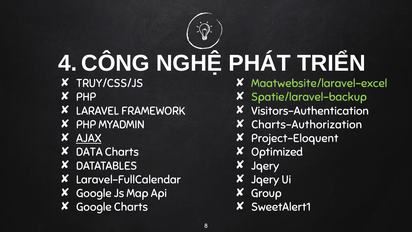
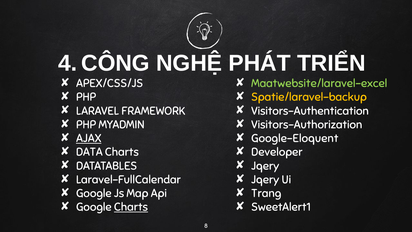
TRUY/CSS/JS: TRUY/CSS/JS -> APEX/CSS/JS
Spatie/laravel-backup colour: light green -> yellow
Charts-Authorization: Charts-Authorization -> Visitors-Authorization
Project-Eloquent: Project-Eloquent -> Google-Eloquent
Optimized: Optimized -> Developer
Group: Group -> Trang
Charts at (131, 207) underline: none -> present
